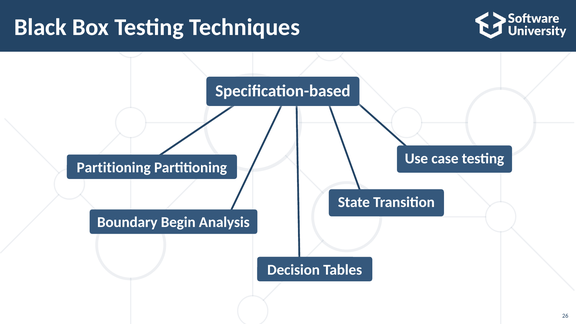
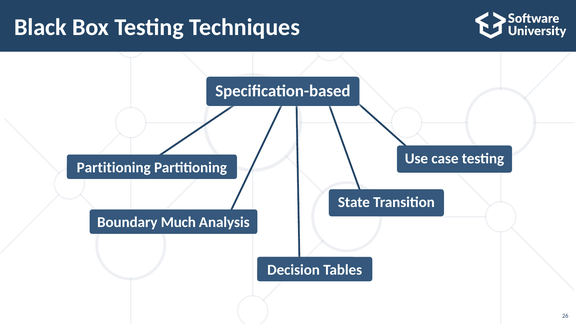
Begin: Begin -> Much
